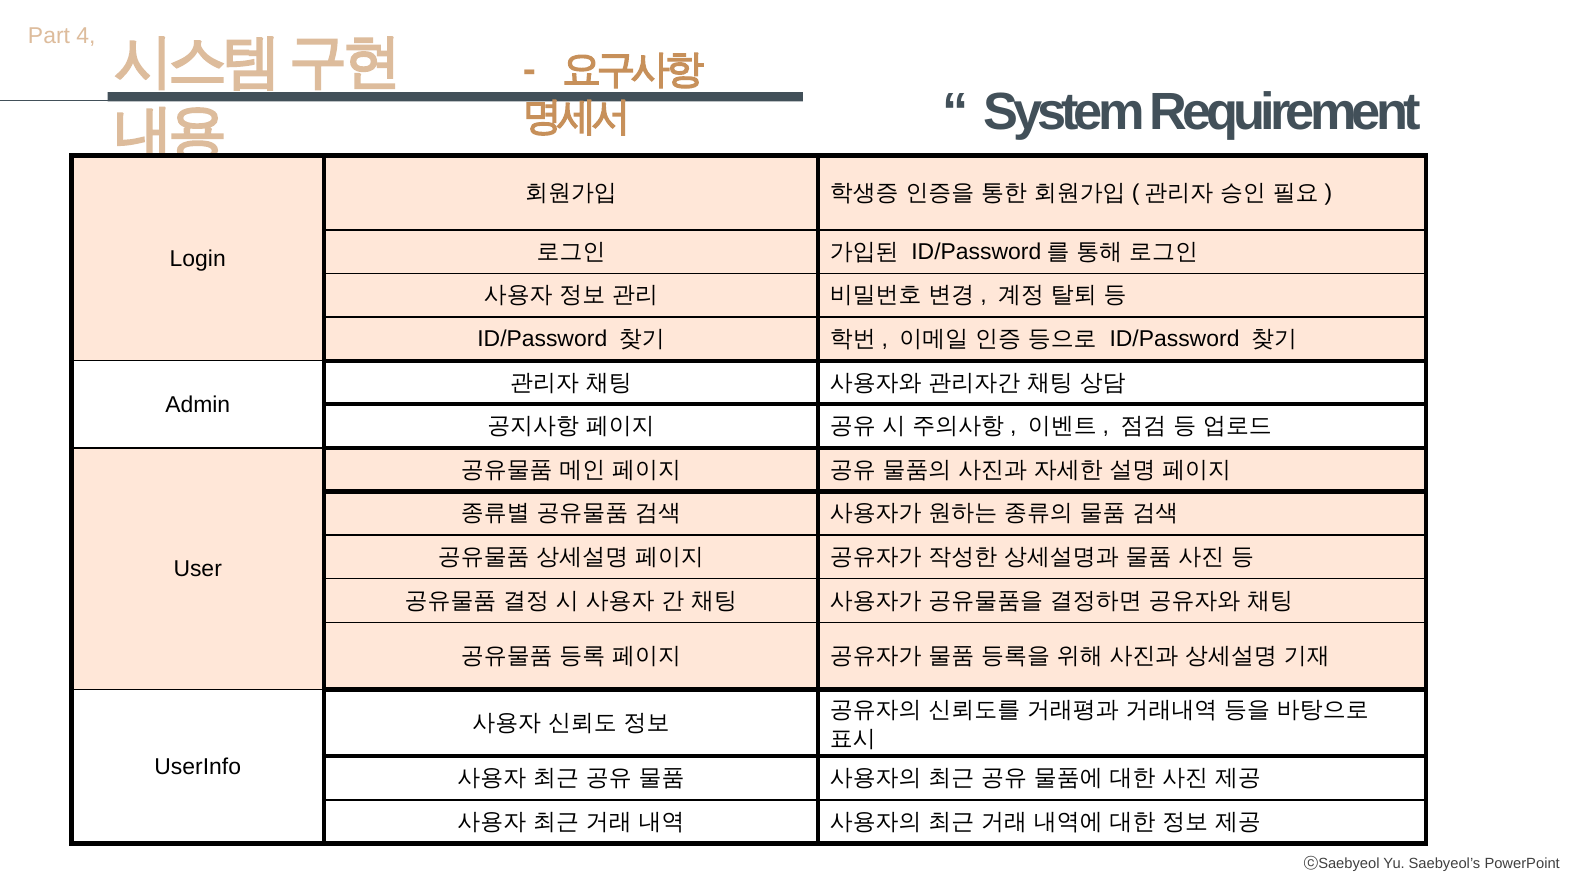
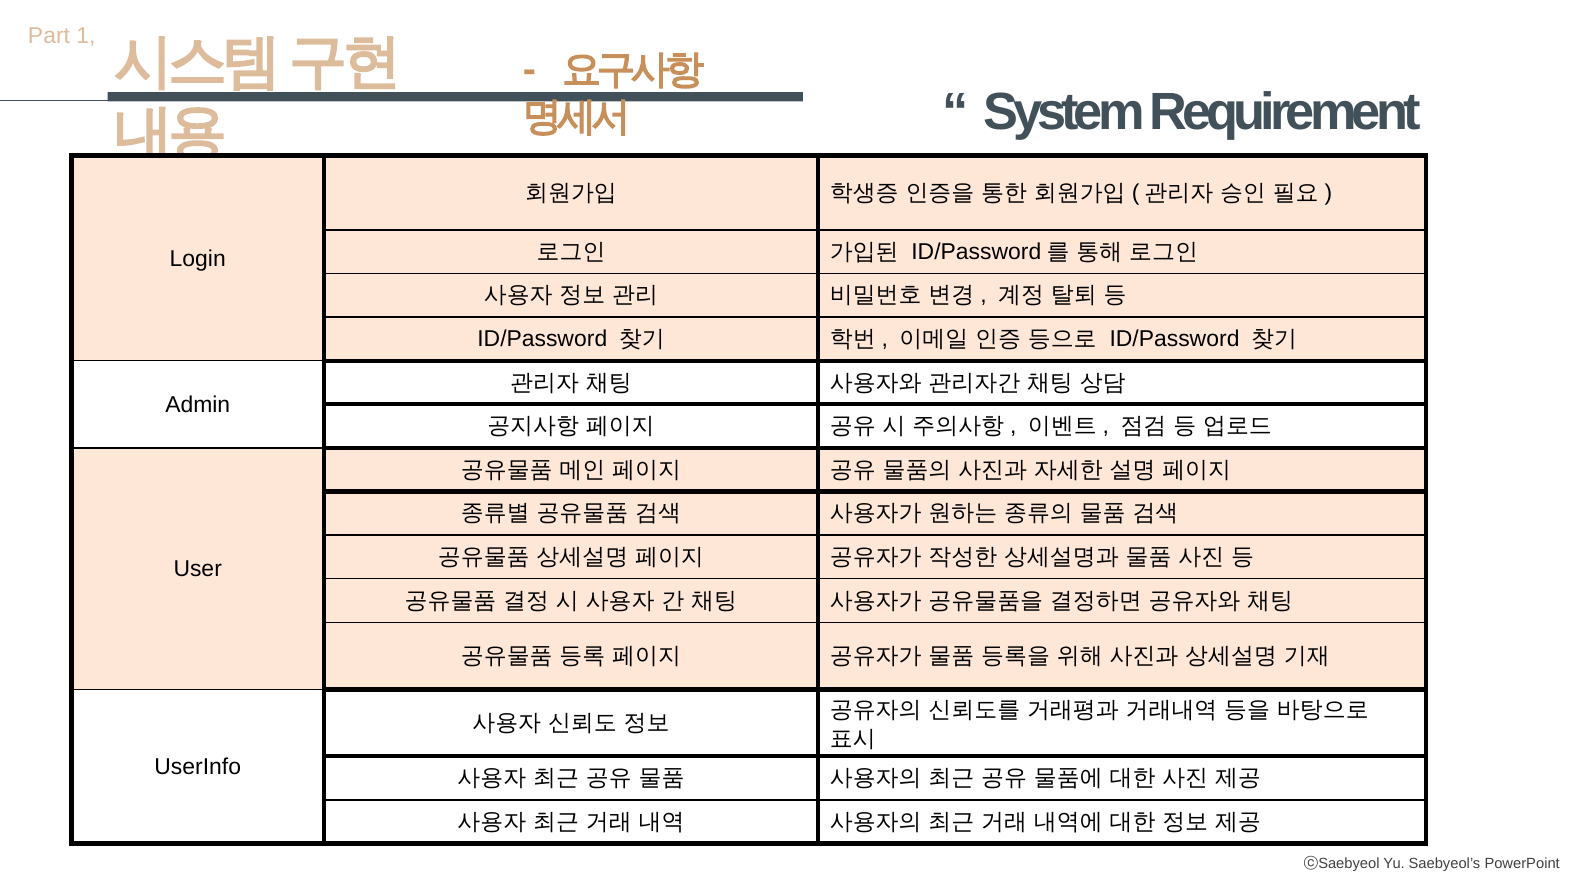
4: 4 -> 1
